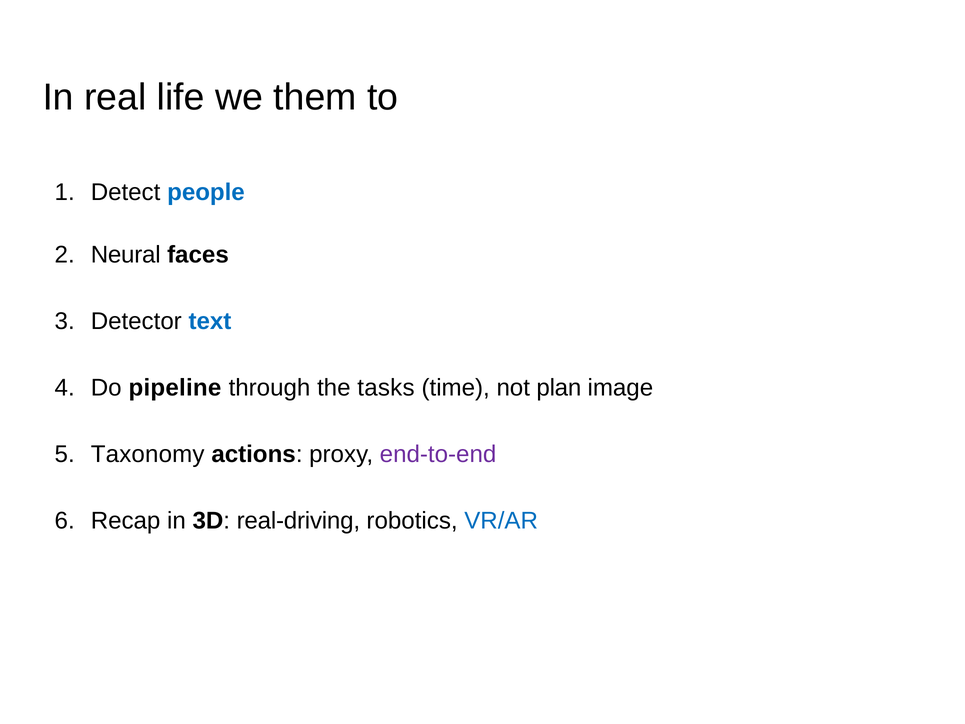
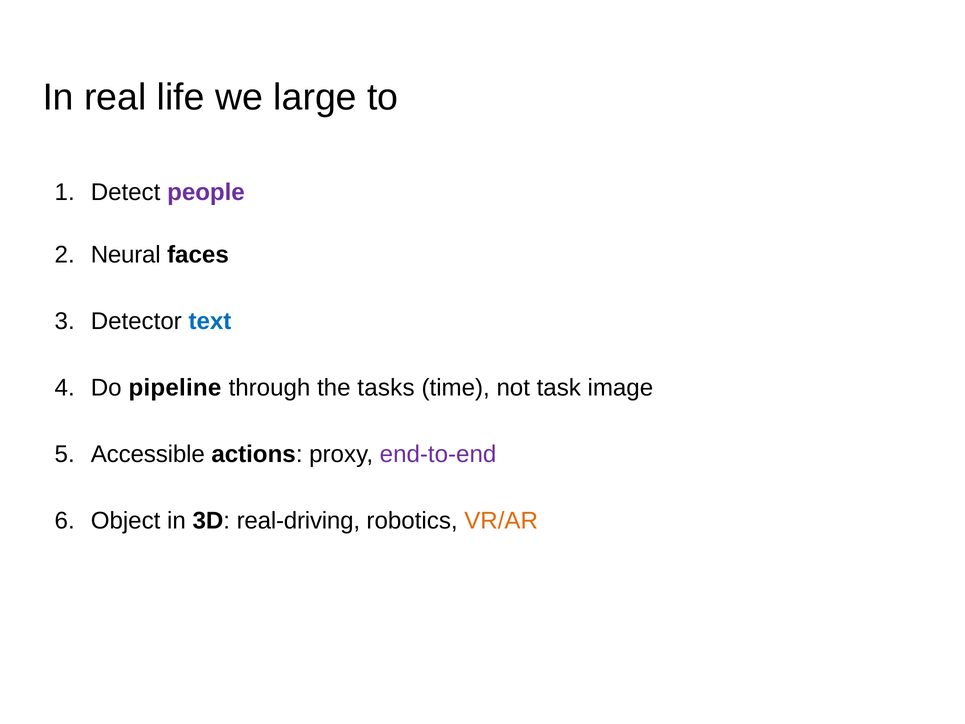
them: them -> large
people colour: blue -> purple
plan: plan -> task
Taxonomy: Taxonomy -> Accessible
Recap: Recap -> Object
VR/AR colour: blue -> orange
